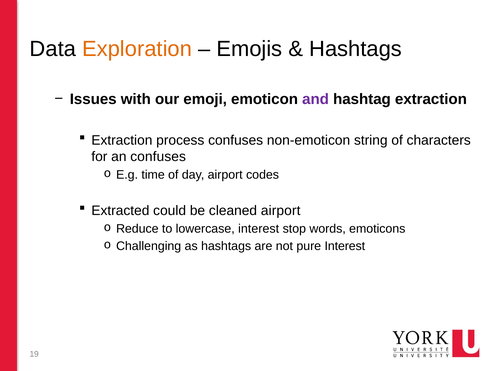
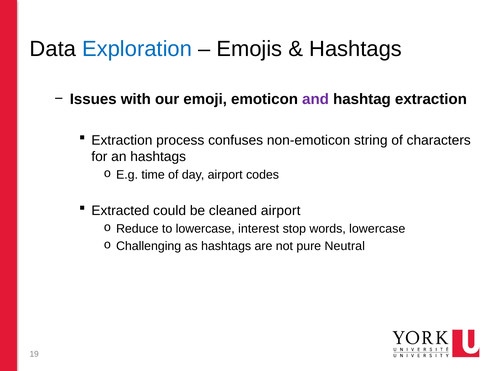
Exploration colour: orange -> blue
an confuses: confuses -> hashtags
words emoticons: emoticons -> lowercase
pure Interest: Interest -> Neutral
